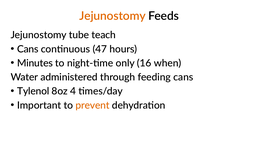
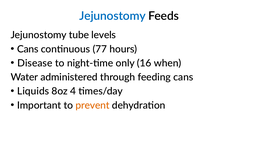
Jejunostomy at (112, 16) colour: orange -> blue
teach: teach -> levels
47: 47 -> 77
Minutes: Minutes -> Disease
Tylenol: Tylenol -> Liquids
